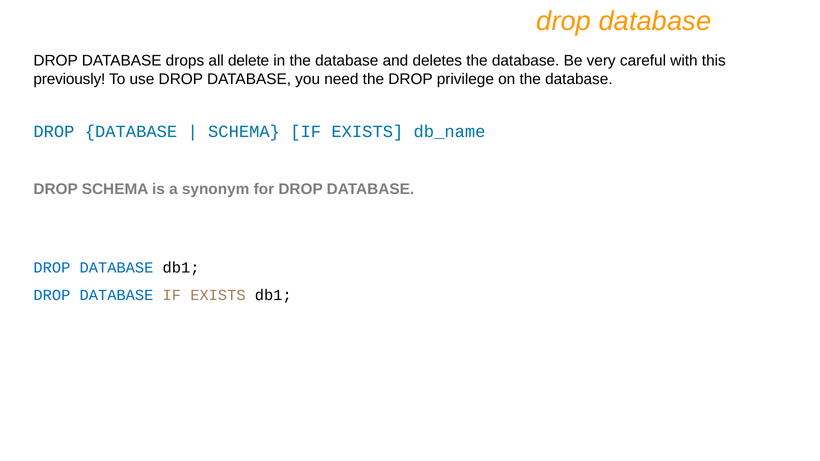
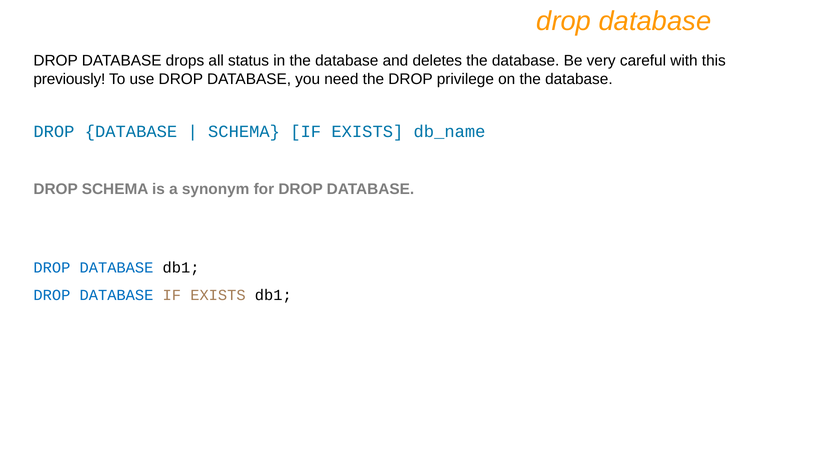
delete: delete -> status
